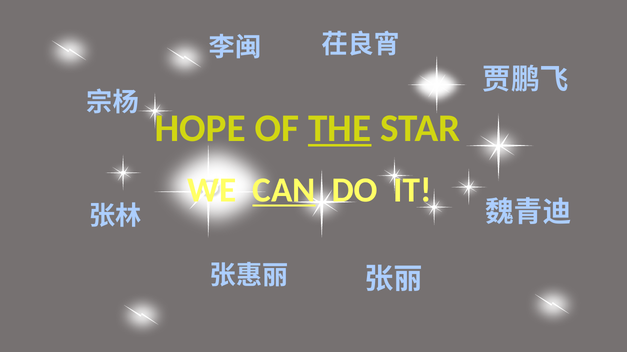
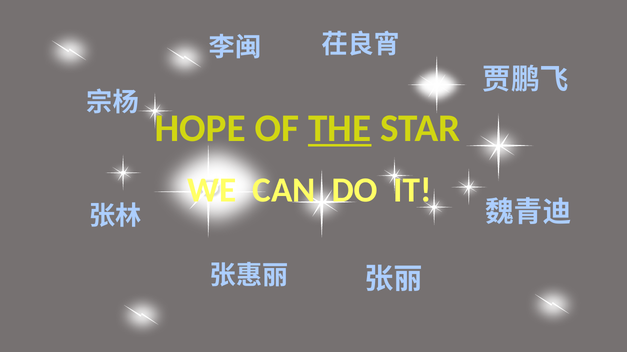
CAN underline: present -> none
